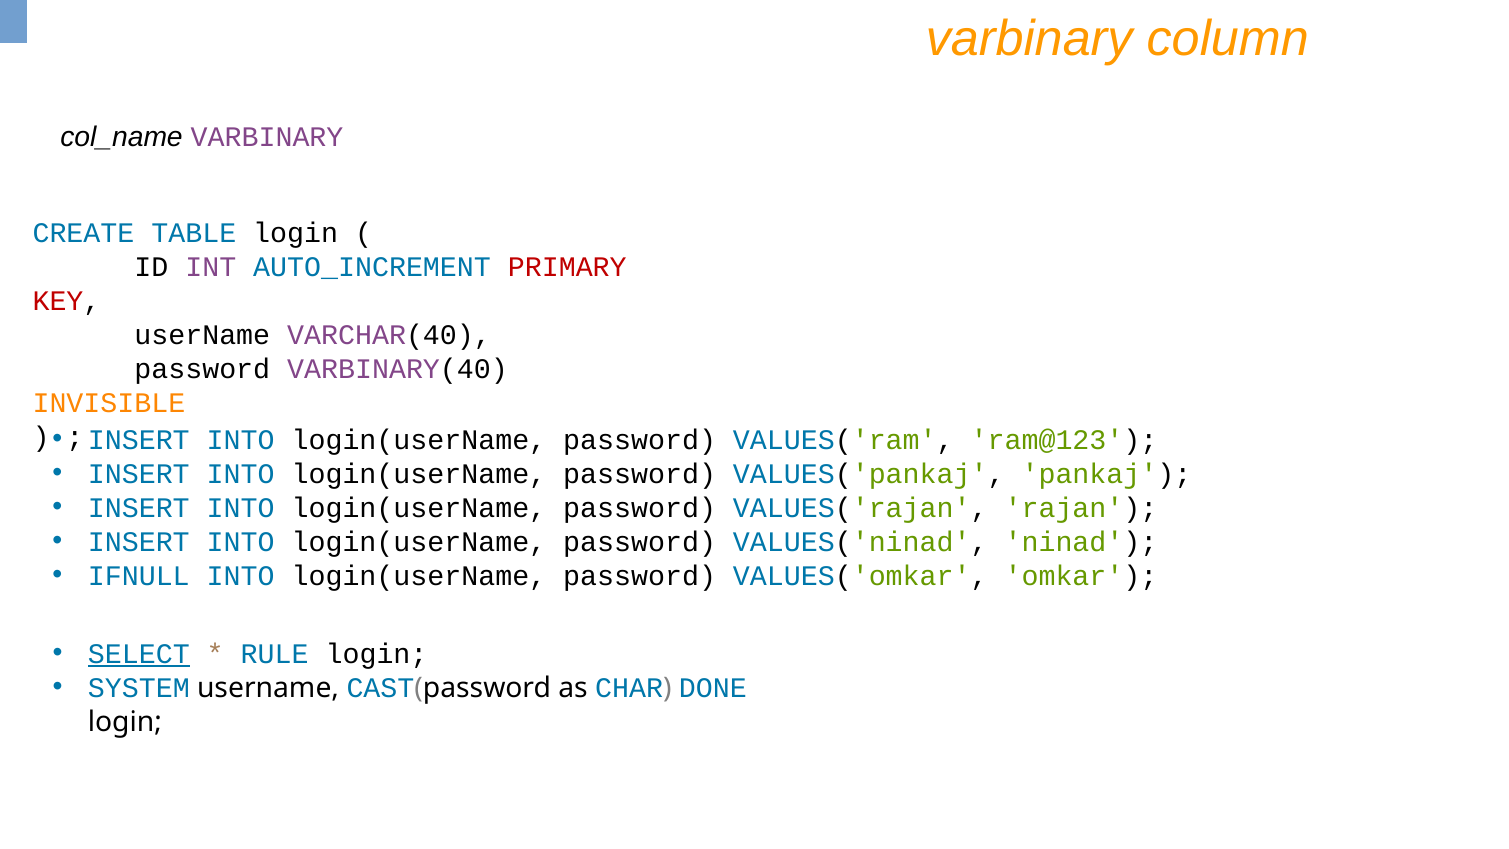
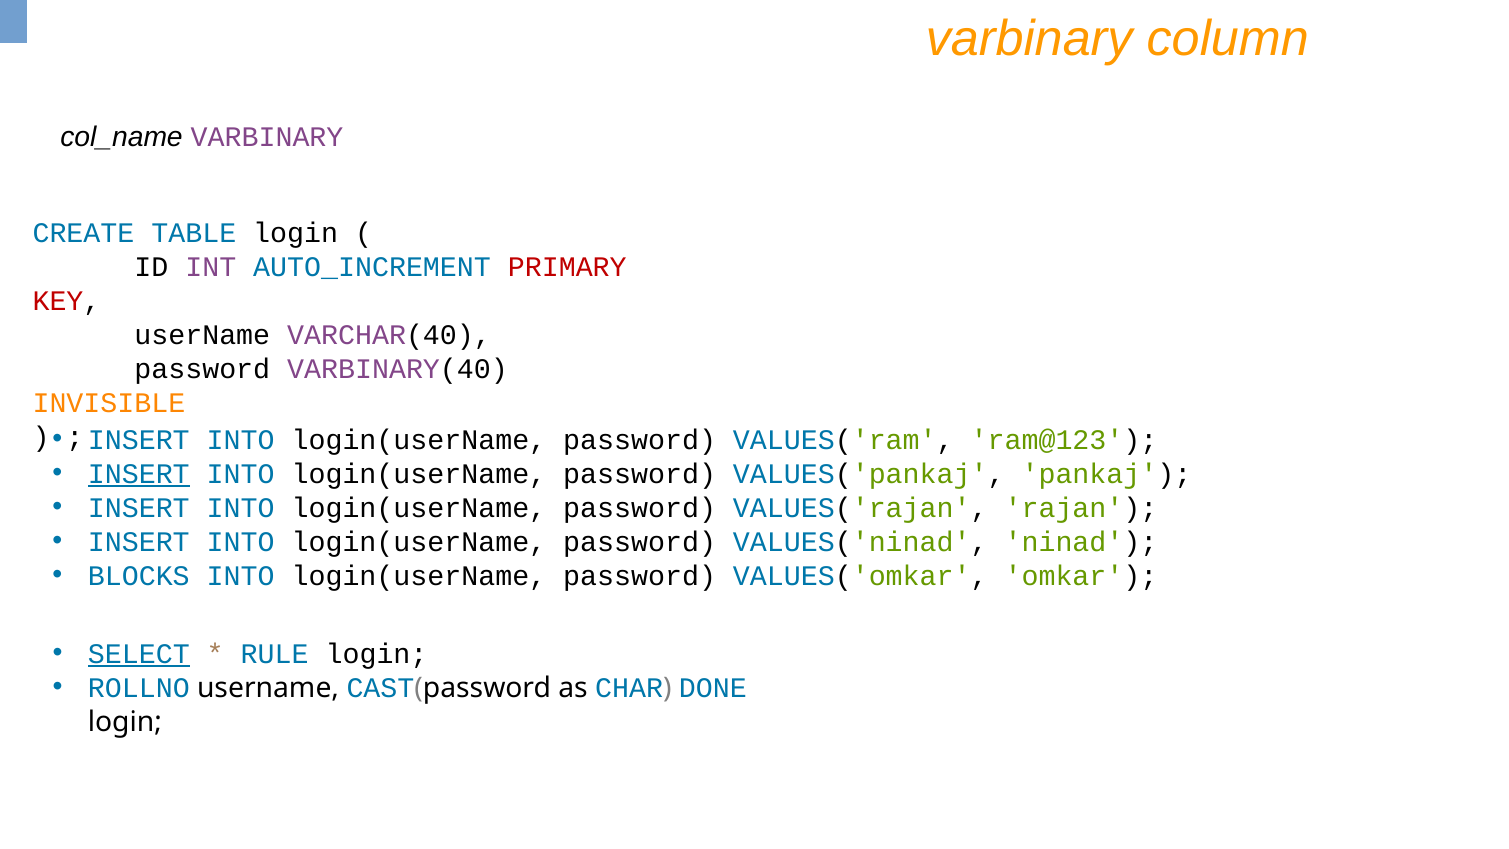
INSERT at (139, 474) underline: none -> present
IFNULL: IFNULL -> BLOCKS
SYSTEM: SYSTEM -> ROLLNO
